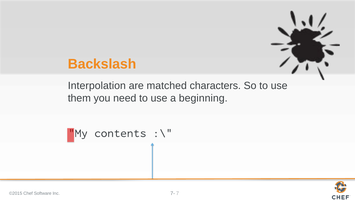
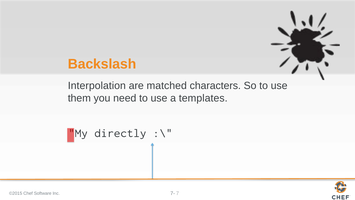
beginning: beginning -> templates
contents: contents -> directly
